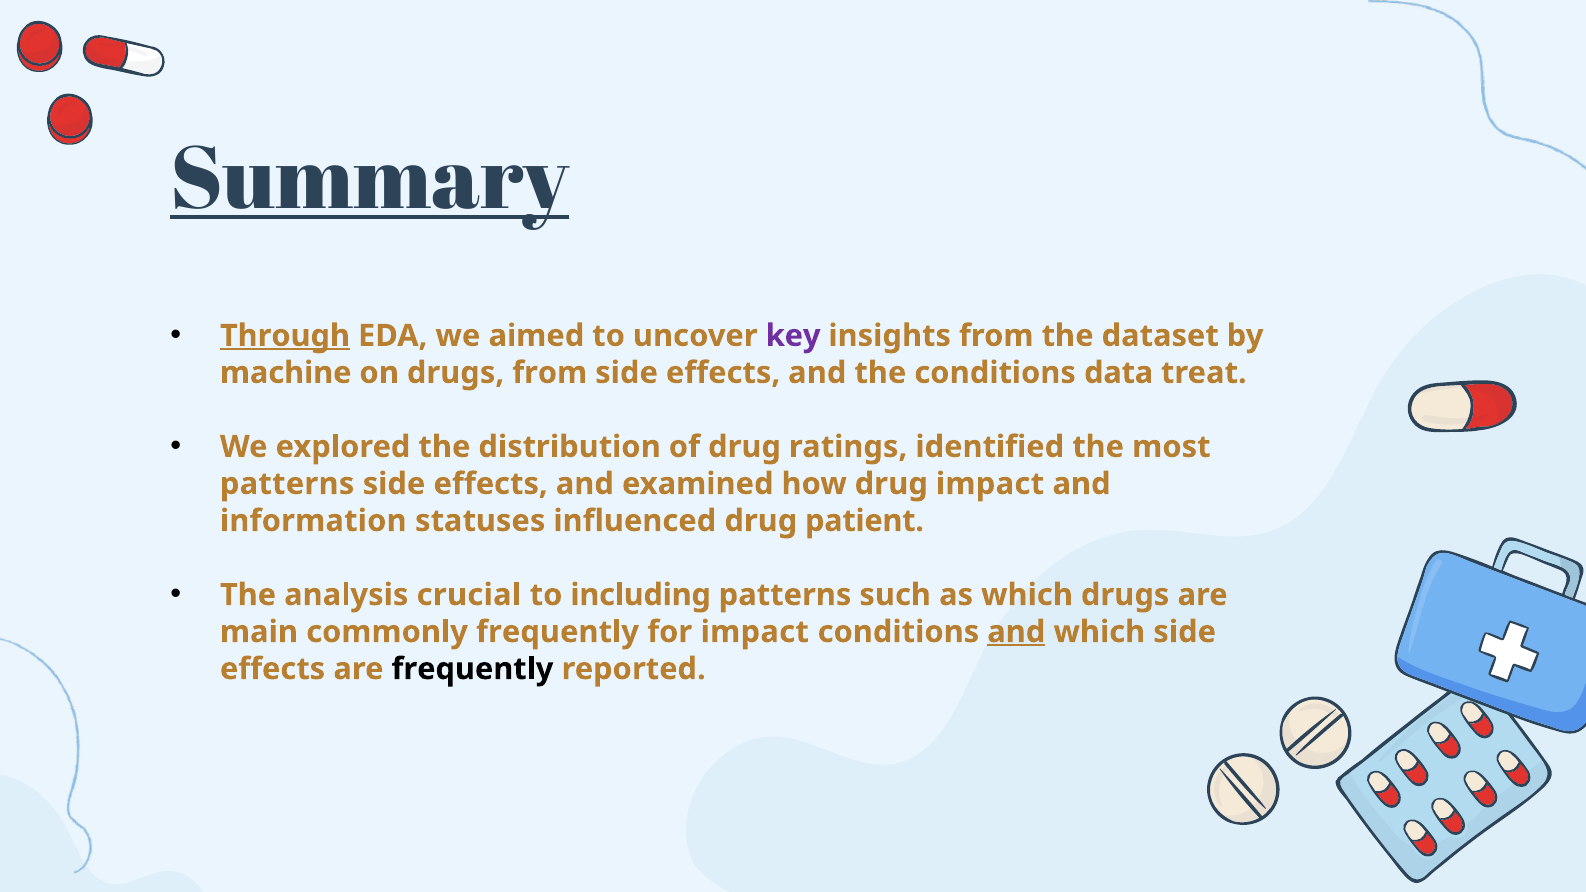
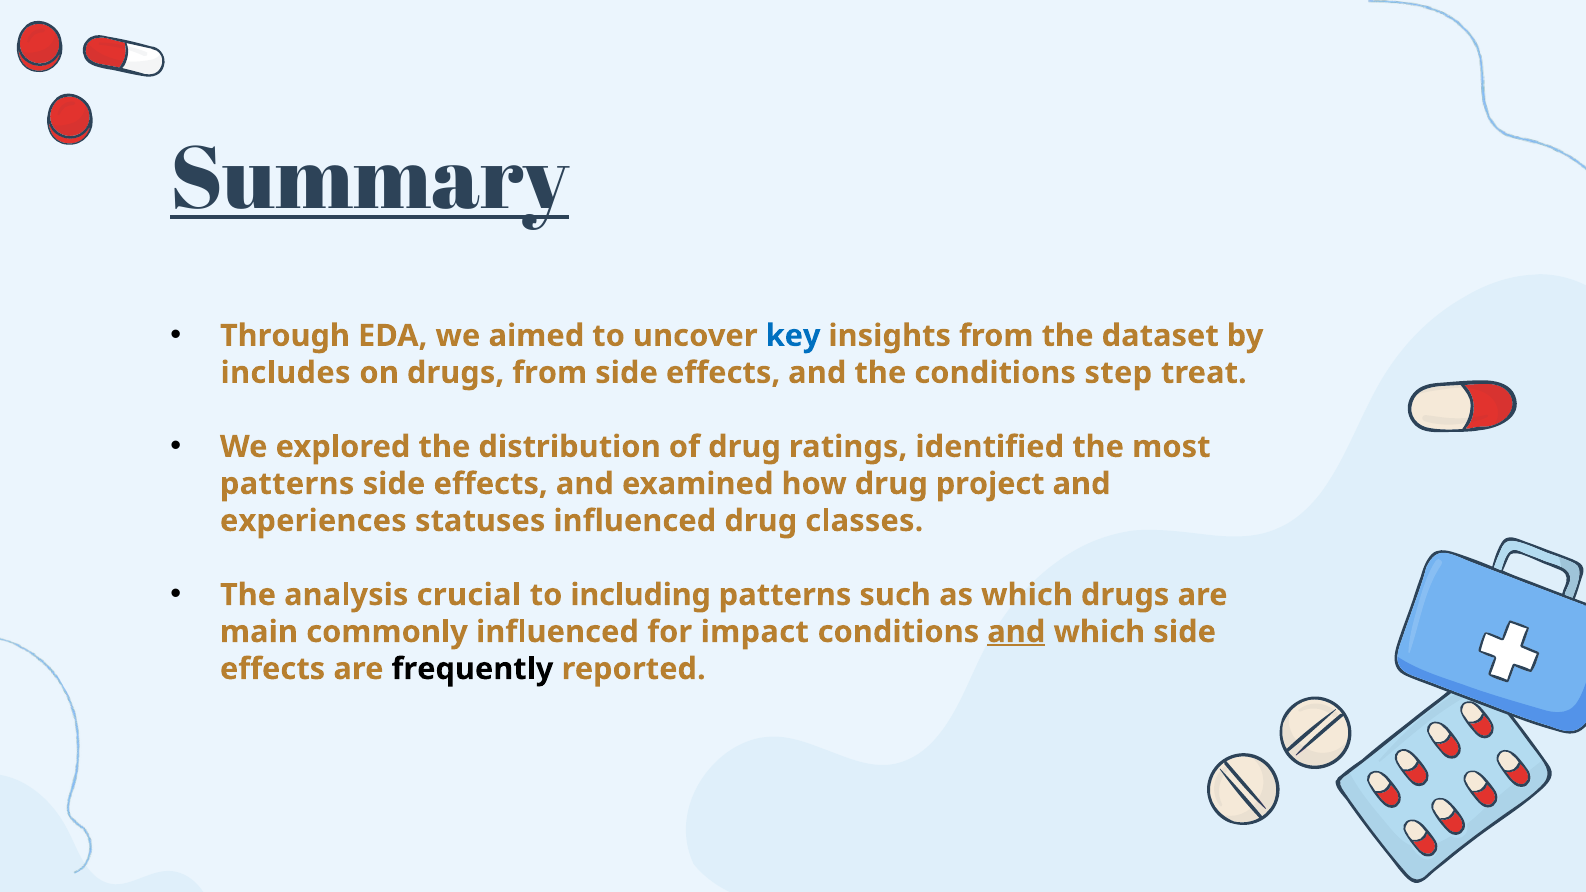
Through underline: present -> none
key colour: purple -> blue
machine: machine -> includes
data: data -> step
drug impact: impact -> project
information: information -> experiences
patient: patient -> classes
commonly frequently: frequently -> influenced
